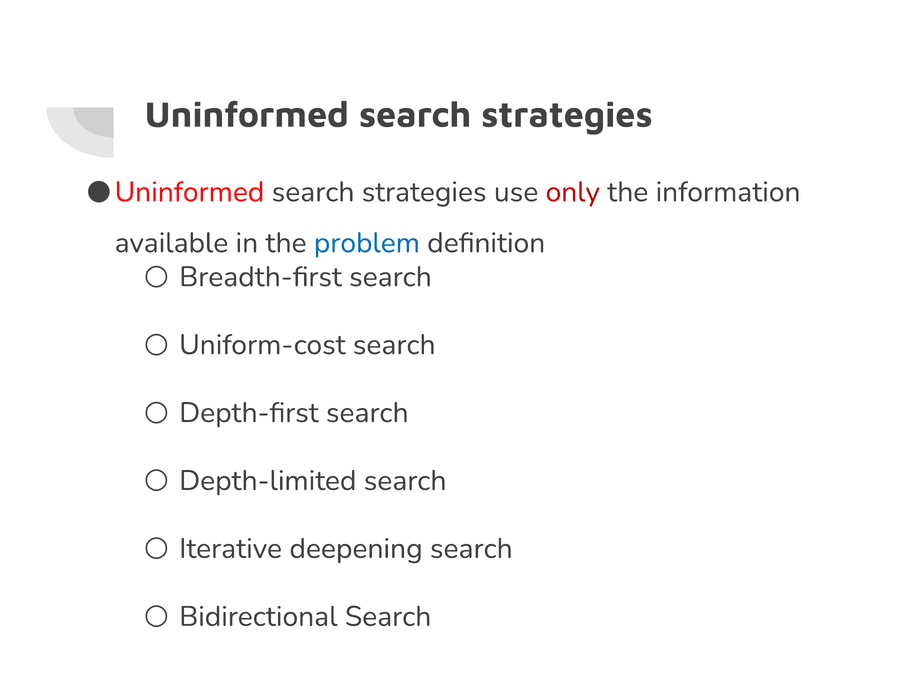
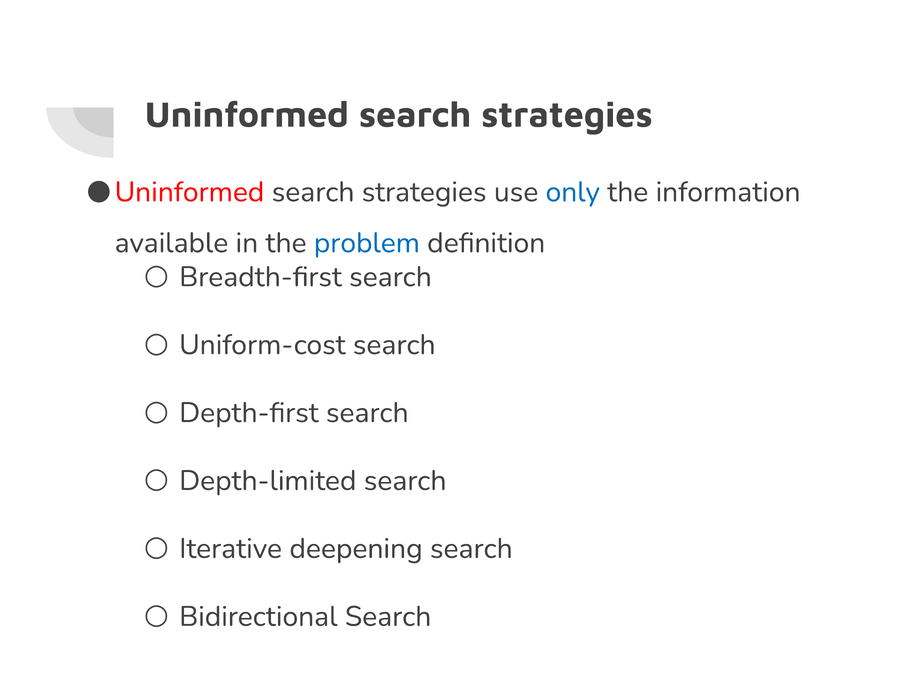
only colour: red -> blue
